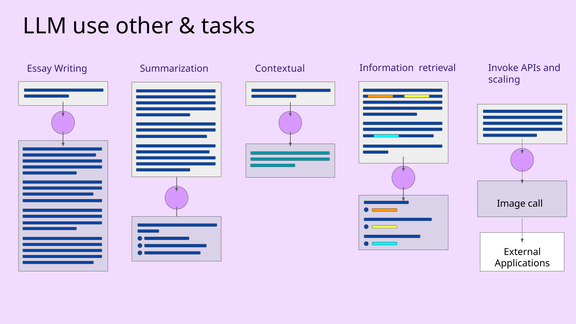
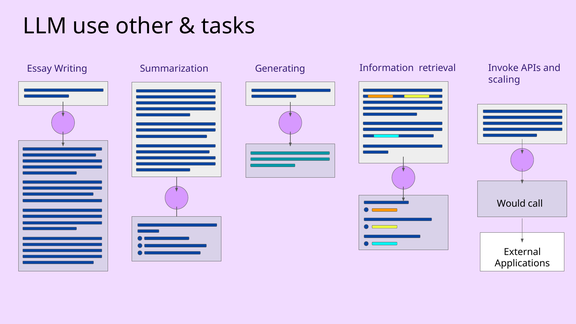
Contextual: Contextual -> Generating
Image: Image -> Would
